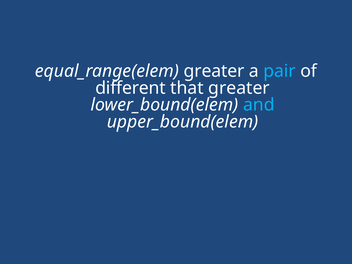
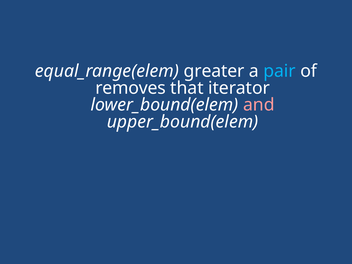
different: different -> removes
that greater: greater -> iterator
and colour: light blue -> pink
